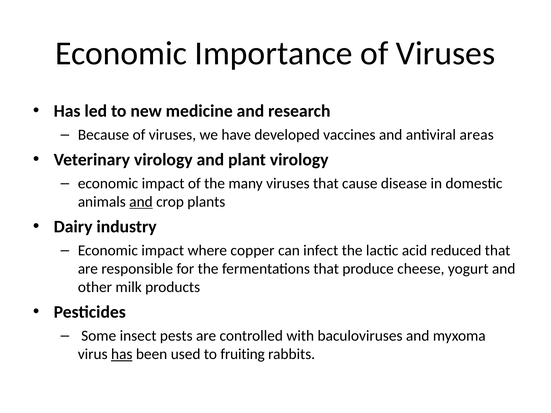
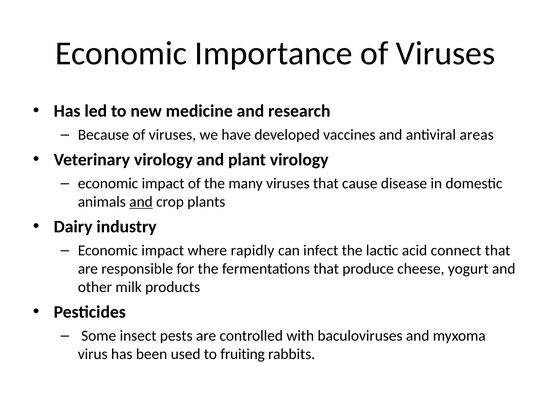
copper: copper -> rapidly
reduced: reduced -> connect
has at (122, 354) underline: present -> none
